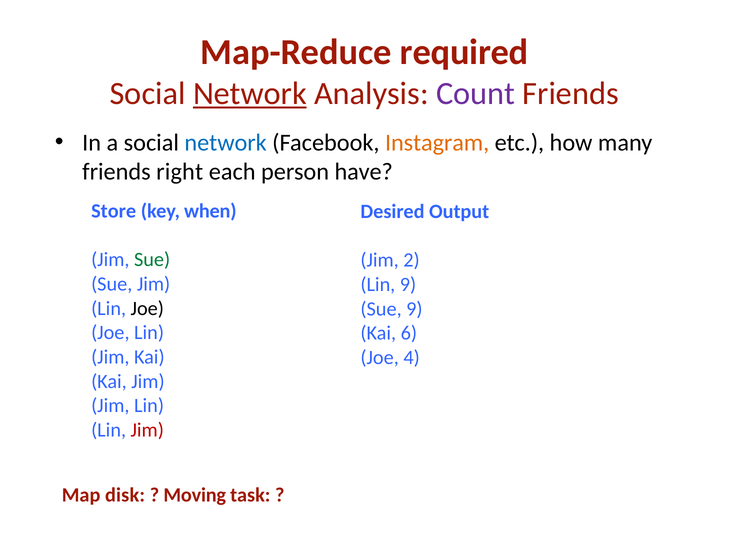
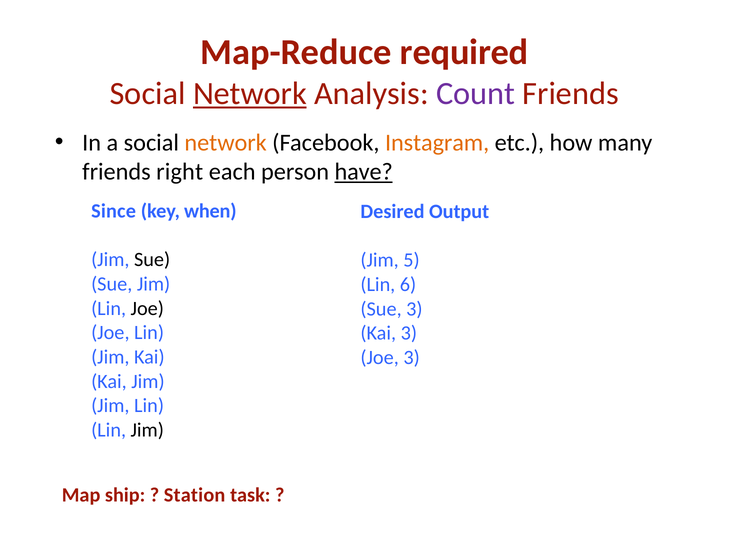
network at (226, 143) colour: blue -> orange
have underline: none -> present
Store: Store -> Since
Sue at (152, 260) colour: green -> black
2: 2 -> 5
Lin 9: 9 -> 6
Sue 9: 9 -> 3
Kai 6: 6 -> 3
Joe 4: 4 -> 3
Jim at (147, 430) colour: red -> black
disk: disk -> ship
Moving: Moving -> Station
